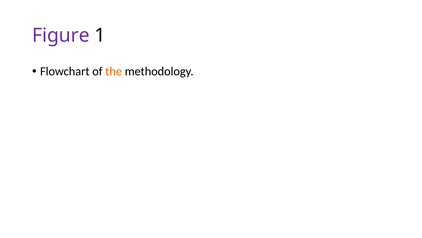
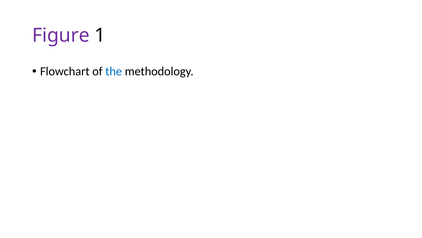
the colour: orange -> blue
